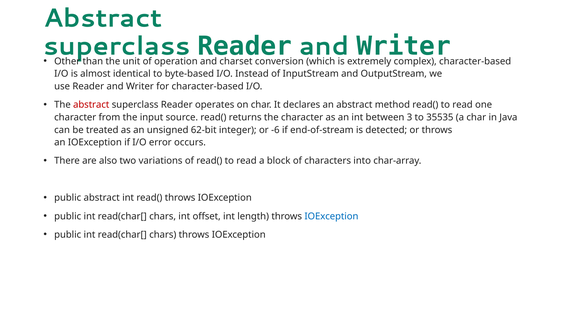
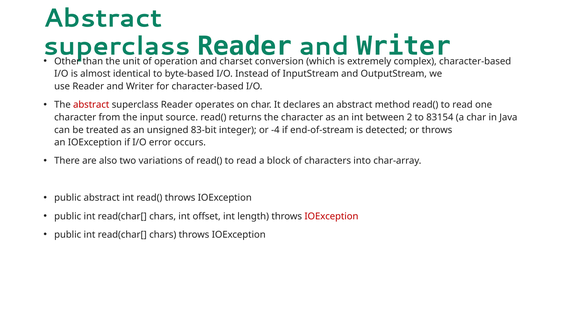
3: 3 -> 2
35535: 35535 -> 83154
62-bit: 62-bit -> 83-bit
-6: -6 -> -4
IOException at (331, 216) colour: blue -> red
